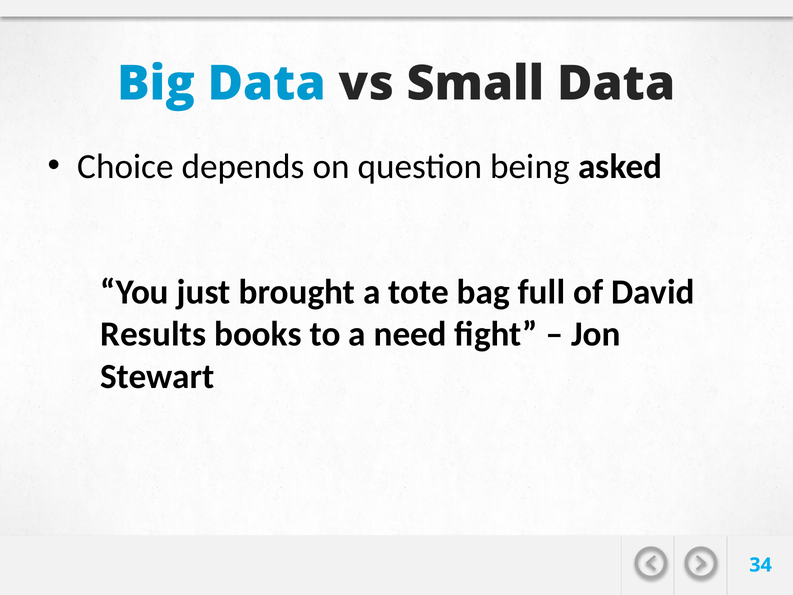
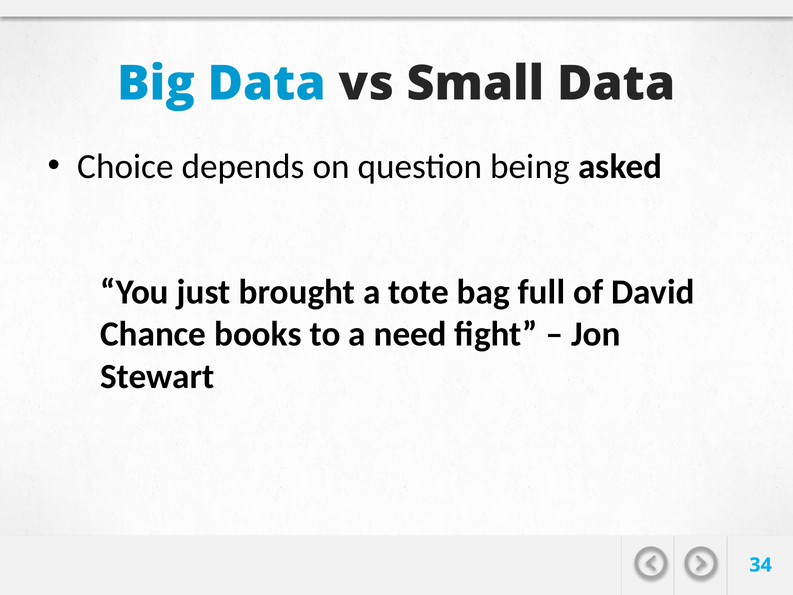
Results: Results -> Chance
